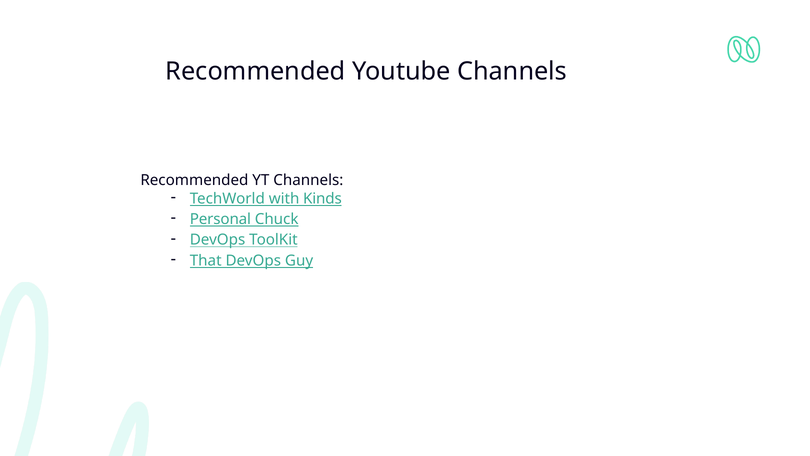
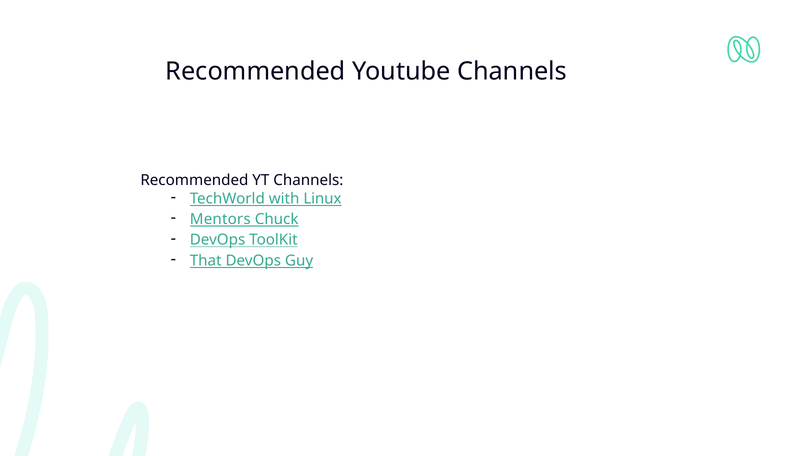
Kinds: Kinds -> Linux
Personal: Personal -> Mentors
